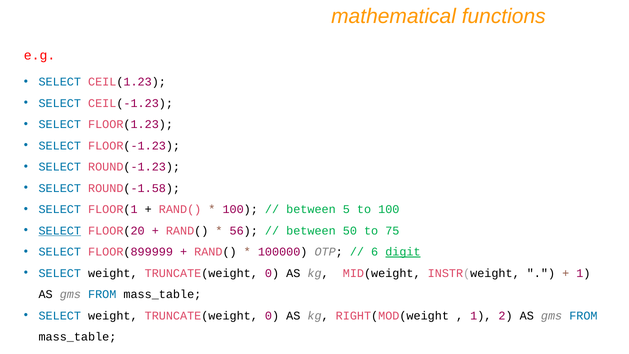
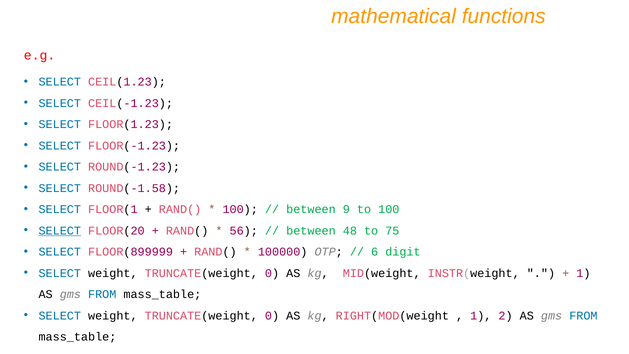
5: 5 -> 9
50: 50 -> 48
digit underline: present -> none
